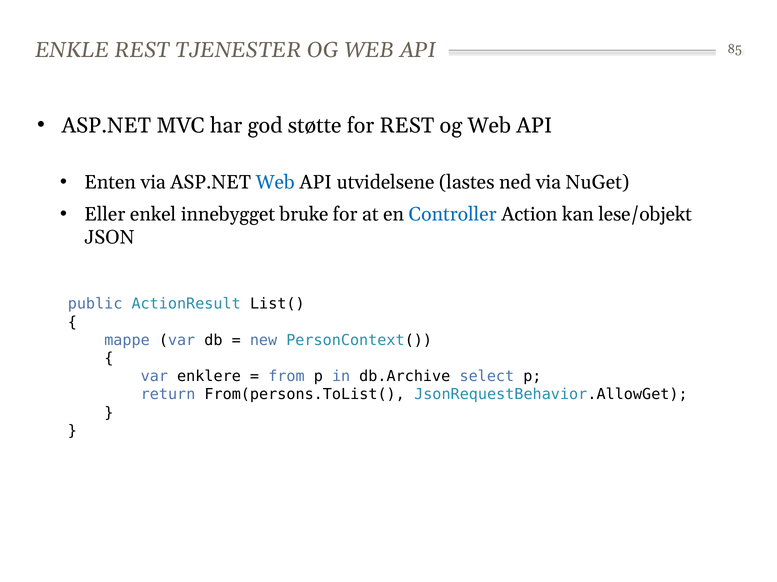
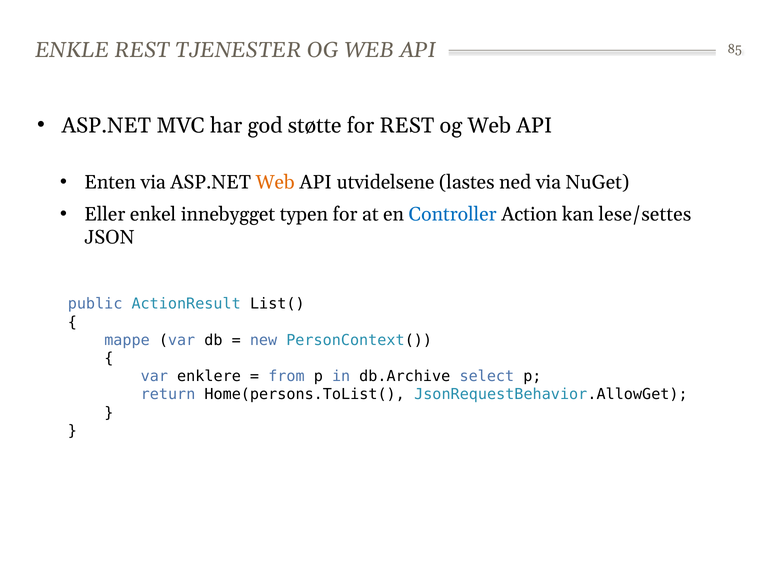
Web at (275, 182) colour: blue -> orange
bruke: bruke -> typen
lese/objekt: lese/objekt -> lese/settes
From(persons.ToList(: From(persons.ToList( -> Home(persons.ToList(
